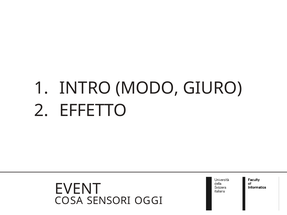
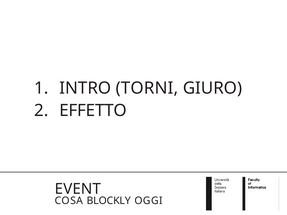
MODO: MODO -> TORNI
SENSORI: SENSORI -> BLOCKLY
